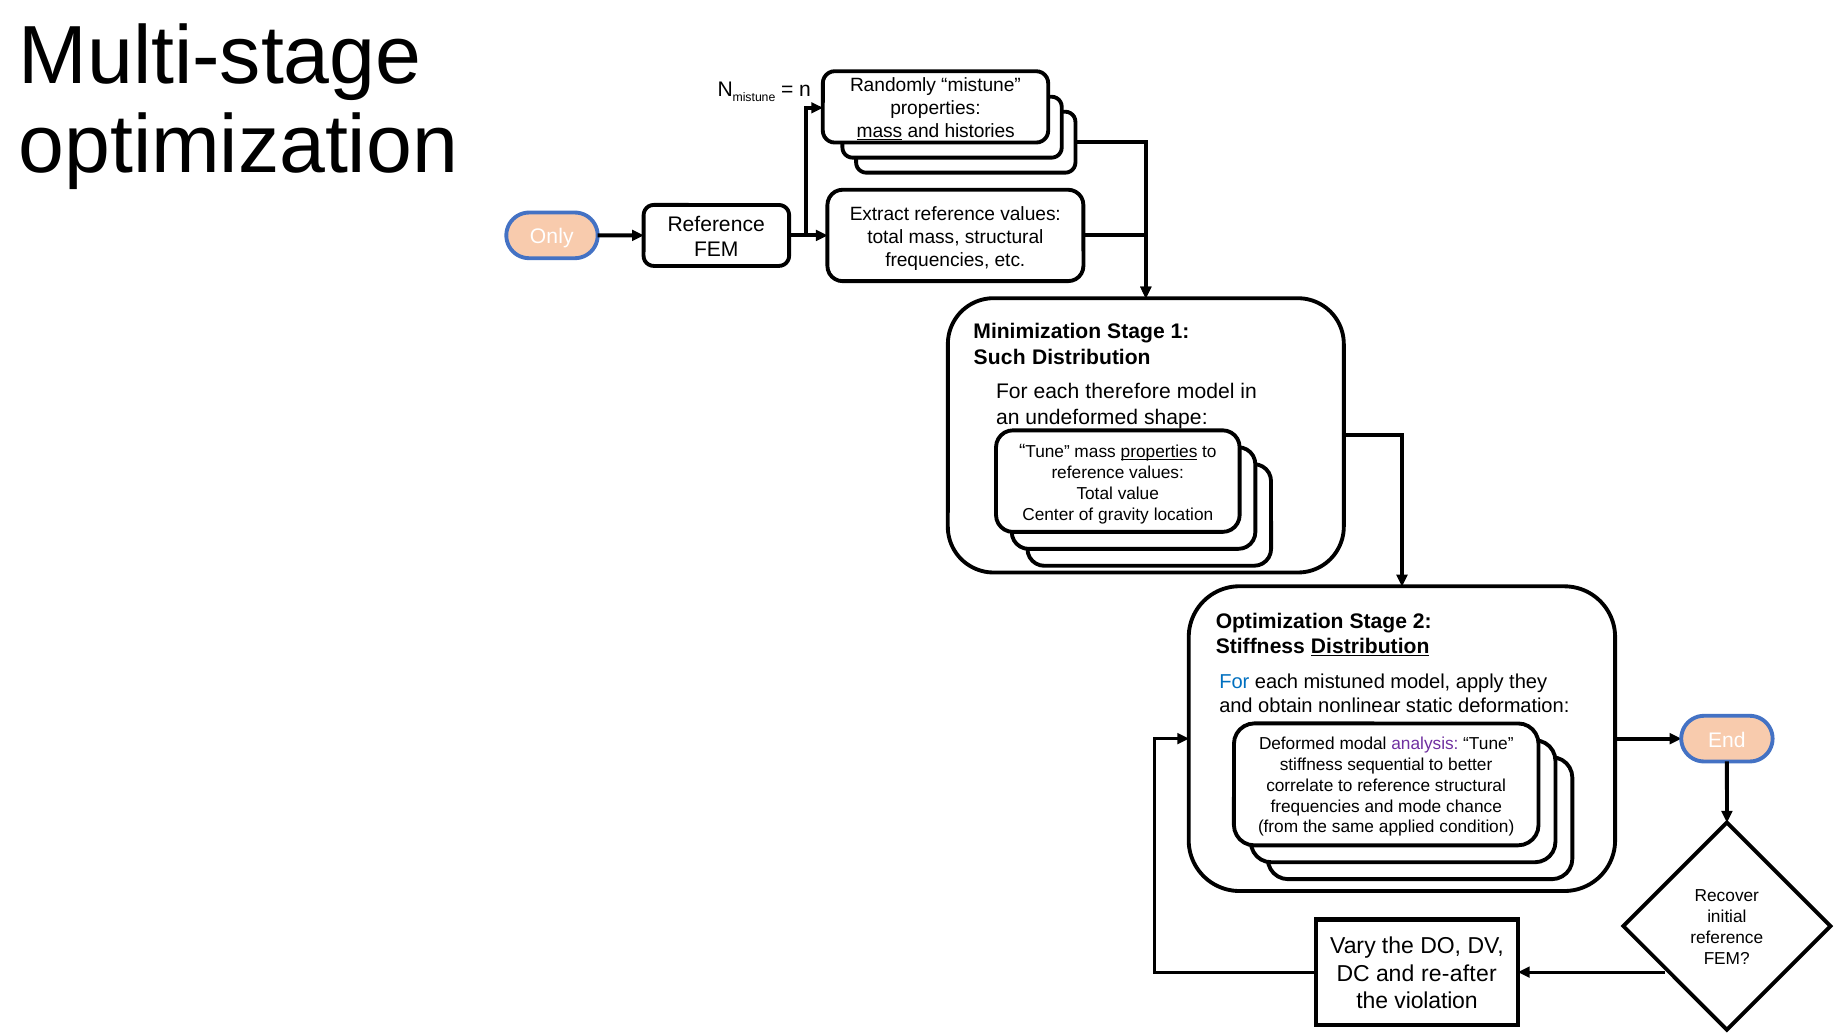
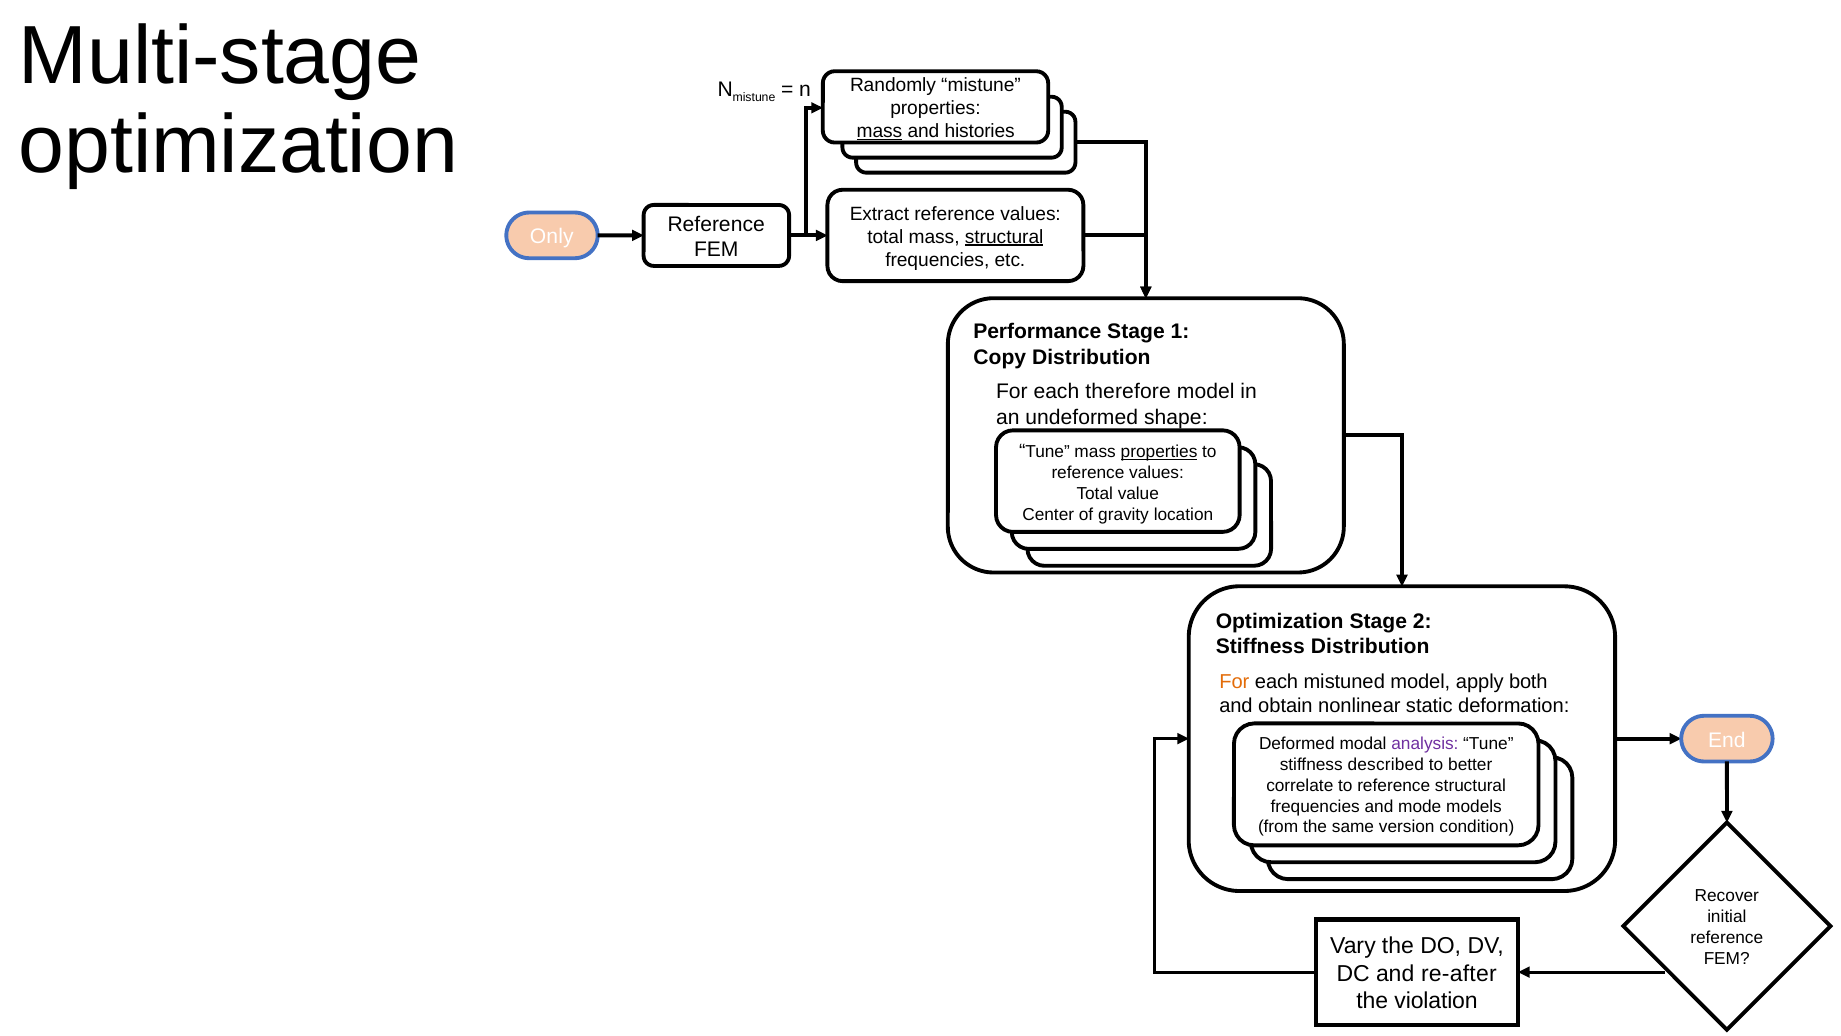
structural at (1004, 237) underline: none -> present
Minimization: Minimization -> Performance
Such: Such -> Copy
Distribution at (1370, 646) underline: present -> none
For at (1234, 681) colour: blue -> orange
they: they -> both
sequential: sequential -> described
chance: chance -> models
applied: applied -> version
